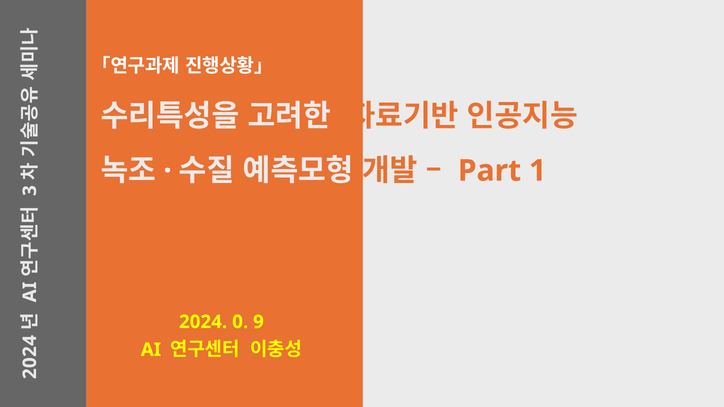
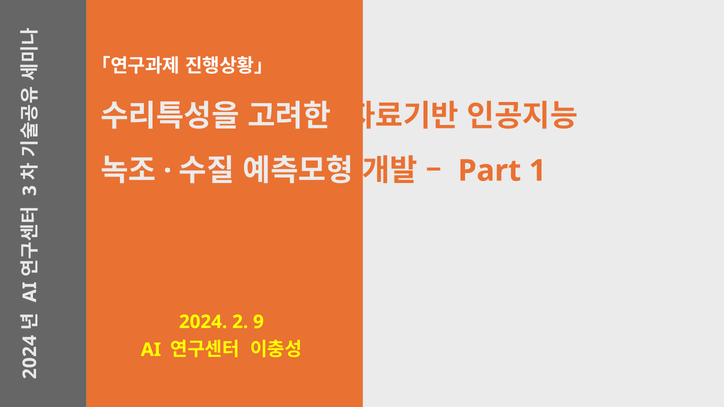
2024 0: 0 -> 2
